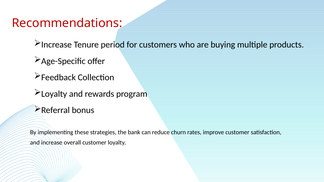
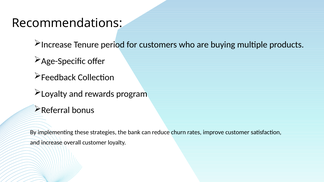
Recommendations colour: red -> black
